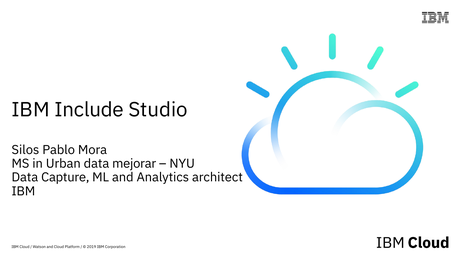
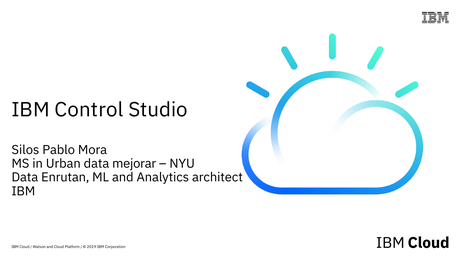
Include: Include -> Control
Capture: Capture -> Enrutan
